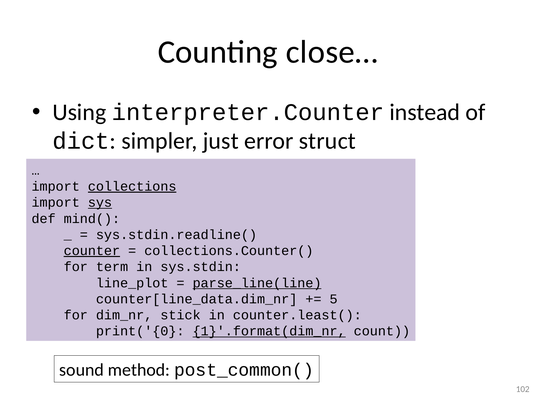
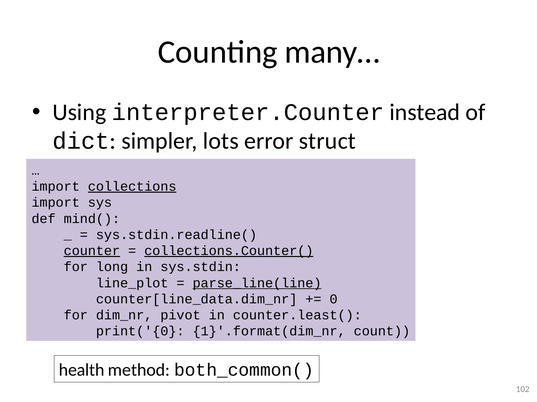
close…: close… -> many…
just: just -> lots
sys underline: present -> none
collections.Counter( underline: none -> present
term: term -> long
5: 5 -> 0
stick: stick -> pivot
1}'.format(dim_nr underline: present -> none
sound: sound -> health
post_common(: post_common( -> both_common(
